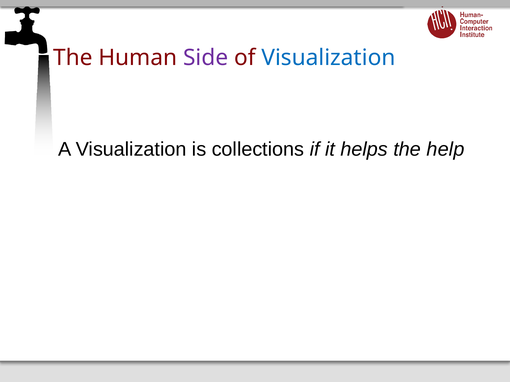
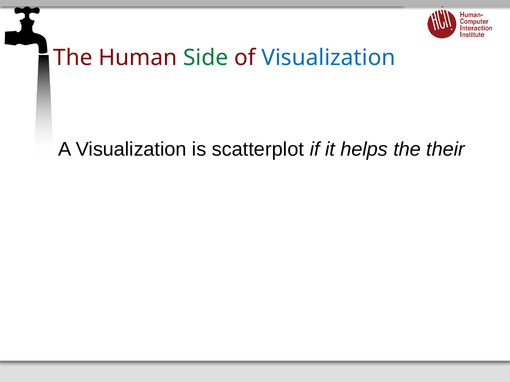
Side colour: purple -> green
collections: collections -> scatterplot
help: help -> their
